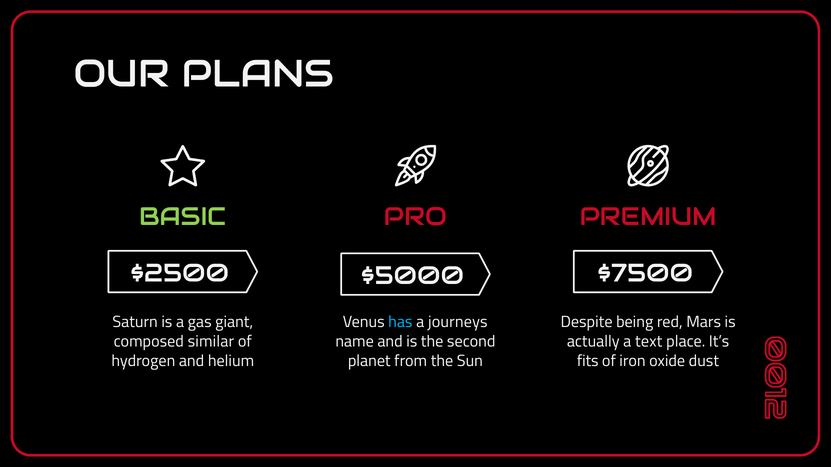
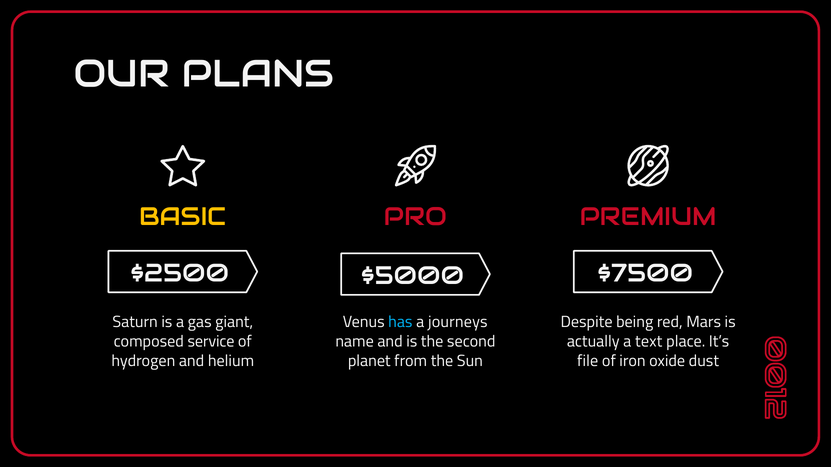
BASIC colour: light green -> yellow
similar: similar -> service
fits: fits -> file
